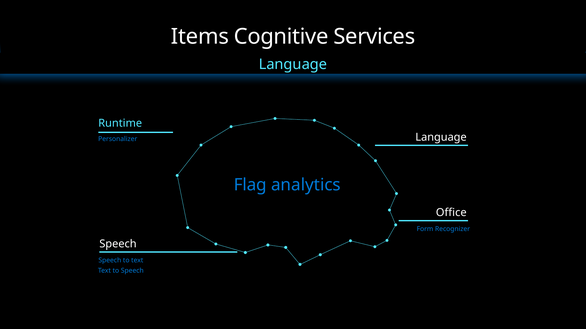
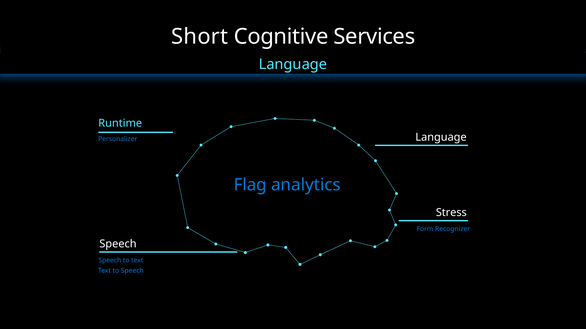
Items: Items -> Short
Office: Office -> Stress
